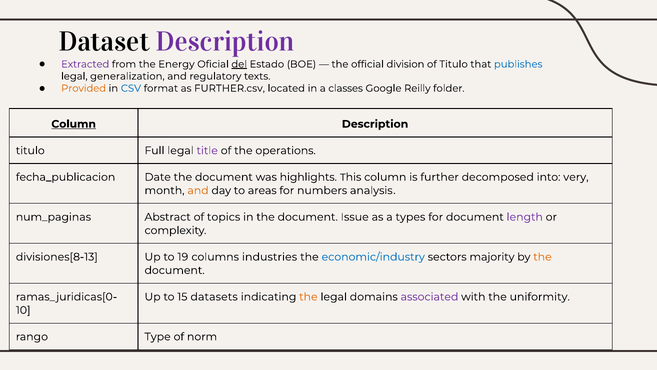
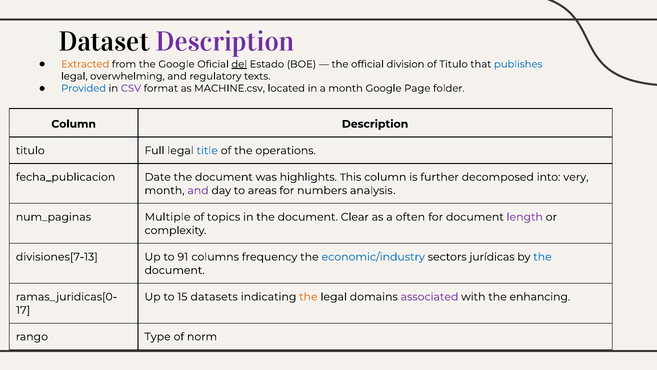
Extracted colour: purple -> orange
the Energy: Energy -> Google
generalization: generalization -> overwhelming
Provided colour: orange -> blue
CSV colour: blue -> purple
FURTHER.csv: FURTHER.csv -> MACHINE.csv
a classes: classes -> month
Reilly: Reilly -> Page
Column at (74, 124) underline: present -> none
title colour: purple -> blue
and at (198, 190) colour: orange -> purple
Abstract: Abstract -> Multiple
Issue: Issue -> Clear
types: types -> often
divisiones[8-13: divisiones[8-13 -> divisiones[7-13
19: 19 -> 91
industries: industries -> frequency
majority: majority -> jurídicas
the at (542, 257) colour: orange -> blue
uniformity: uniformity -> enhancing
10: 10 -> 17
